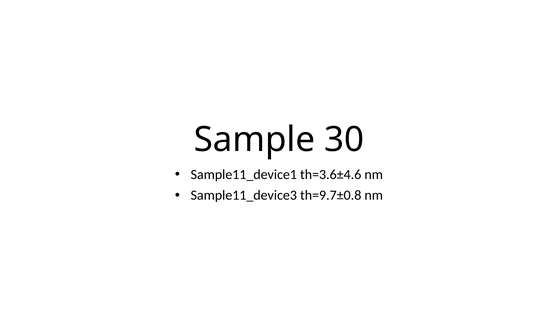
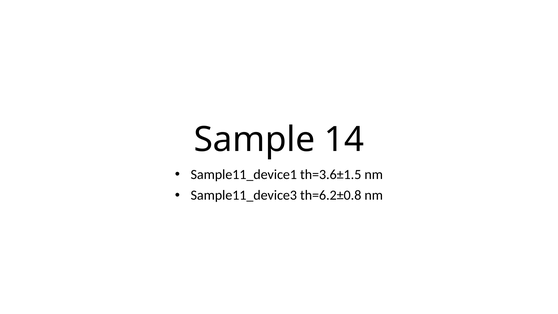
30: 30 -> 14
th=3.6±4.6: th=3.6±4.6 -> th=3.6±1.5
th=9.7±0.8: th=9.7±0.8 -> th=6.2±0.8
